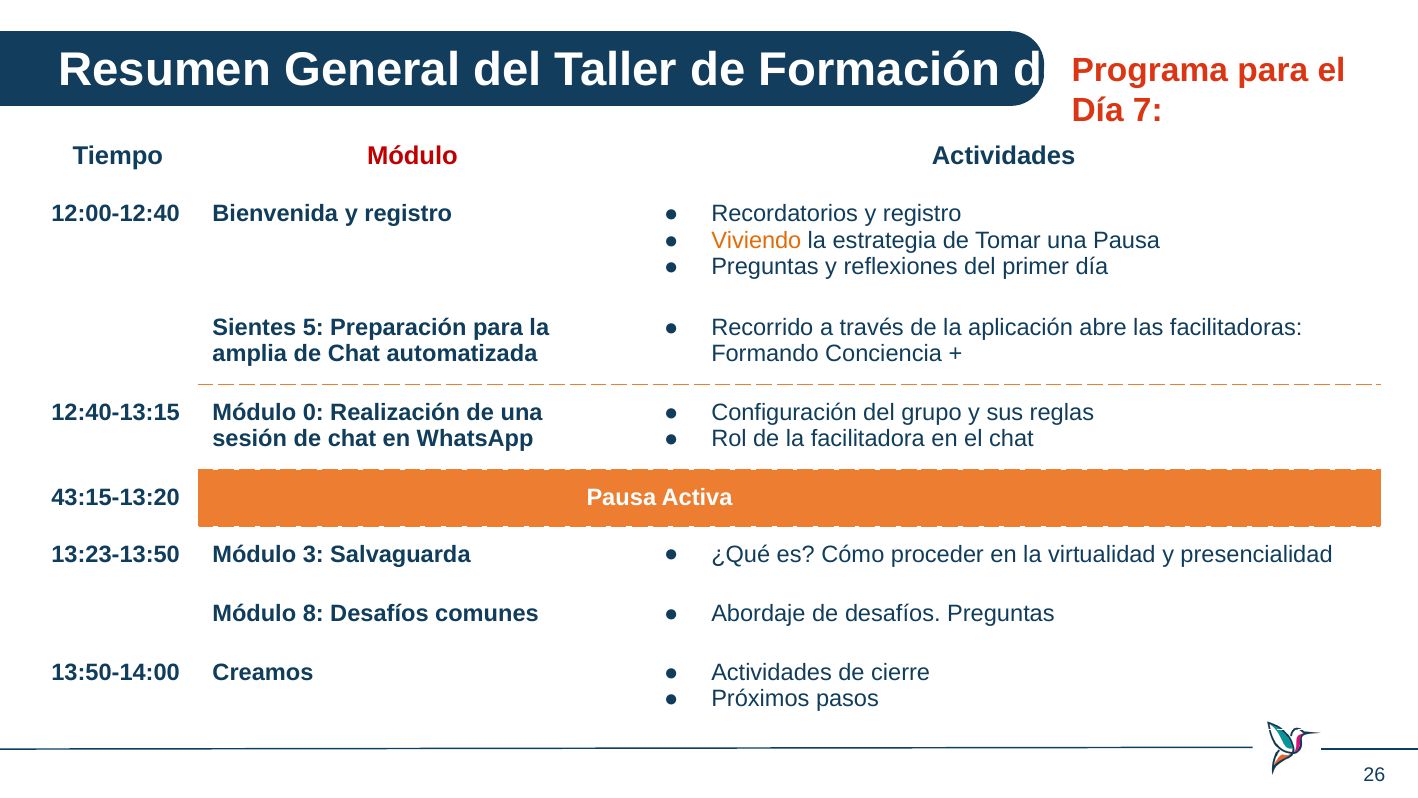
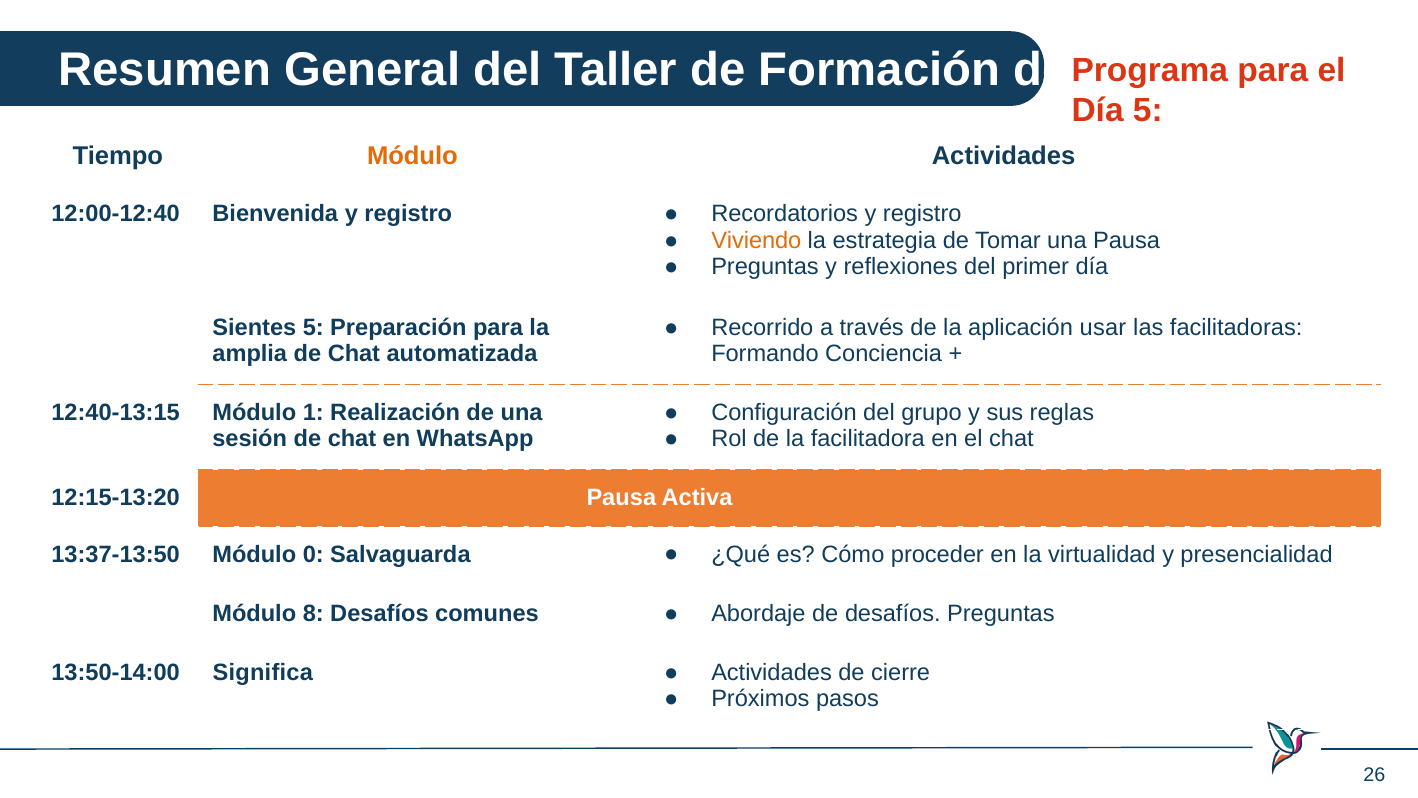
Día 7: 7 -> 5
Módulo at (412, 156) colour: red -> orange
abre: abre -> usar
0: 0 -> 1
43:15-13:20: 43:15-13:20 -> 12:15-13:20
13:23-13:50: 13:23-13:50 -> 13:37-13:50
3: 3 -> 0
Creamos: Creamos -> Significa
